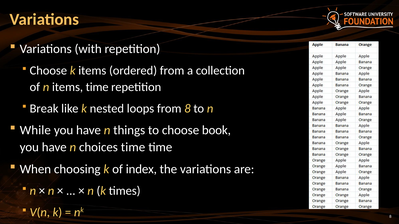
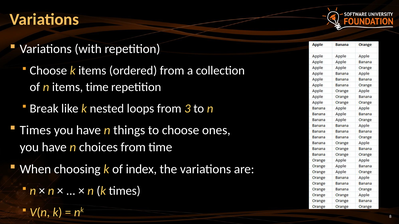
from 8: 8 -> 3
While at (35, 130): While -> Times
book: book -> ones
choices time: time -> from
